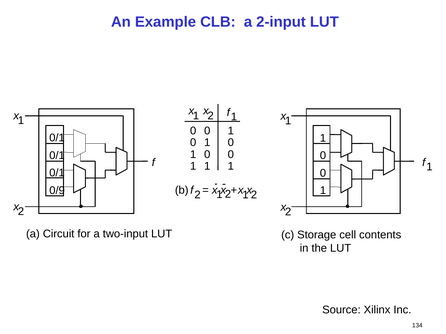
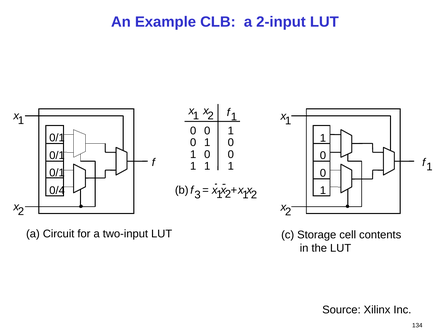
f 2: 2 -> 3
0/9: 0/9 -> 0/4
